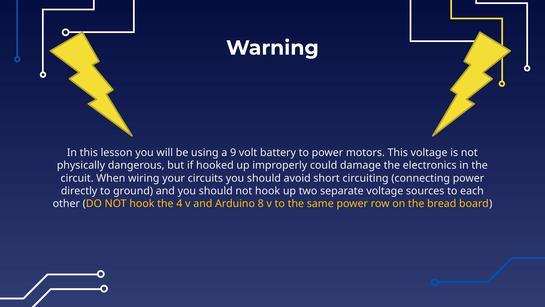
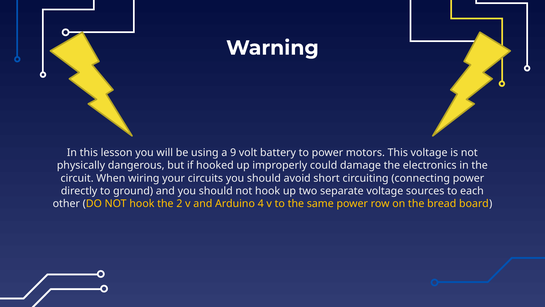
4: 4 -> 2
8: 8 -> 4
